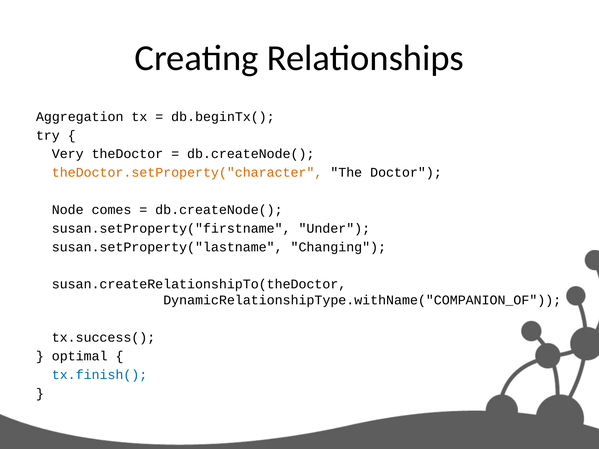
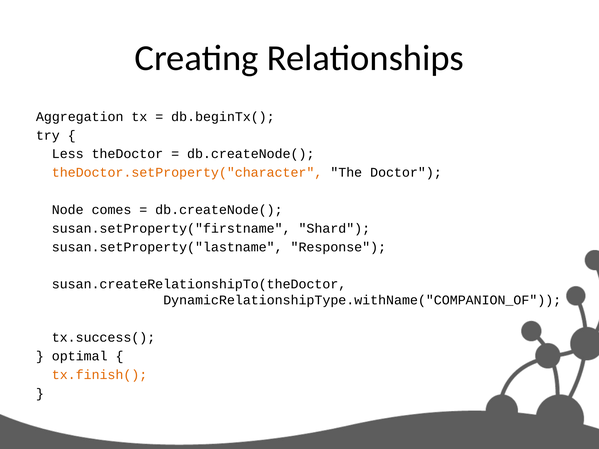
Very: Very -> Less
Under: Under -> Shard
Changing: Changing -> Response
tx.finish( colour: blue -> orange
